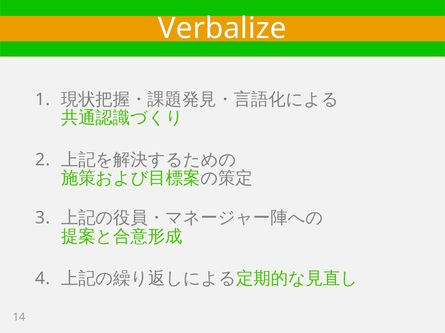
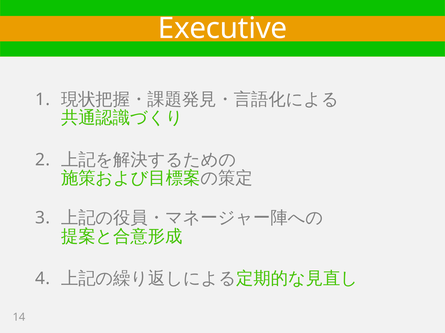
Verbalize: Verbalize -> Executive
